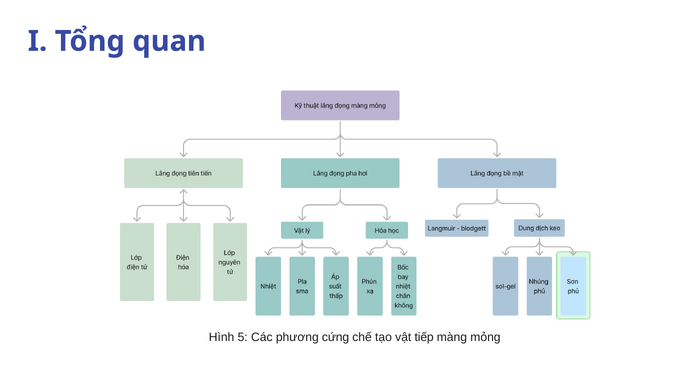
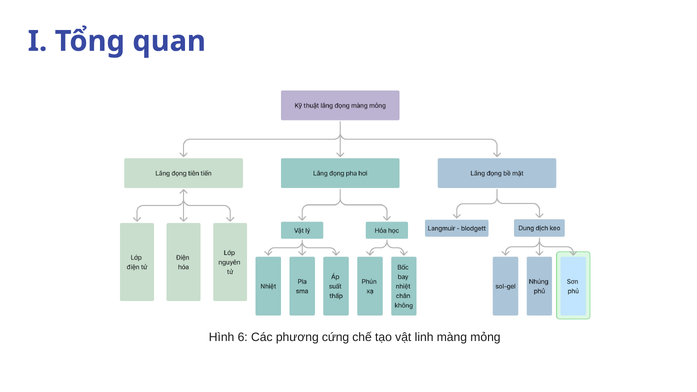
5: 5 -> 6
tiếp: tiếp -> linh
